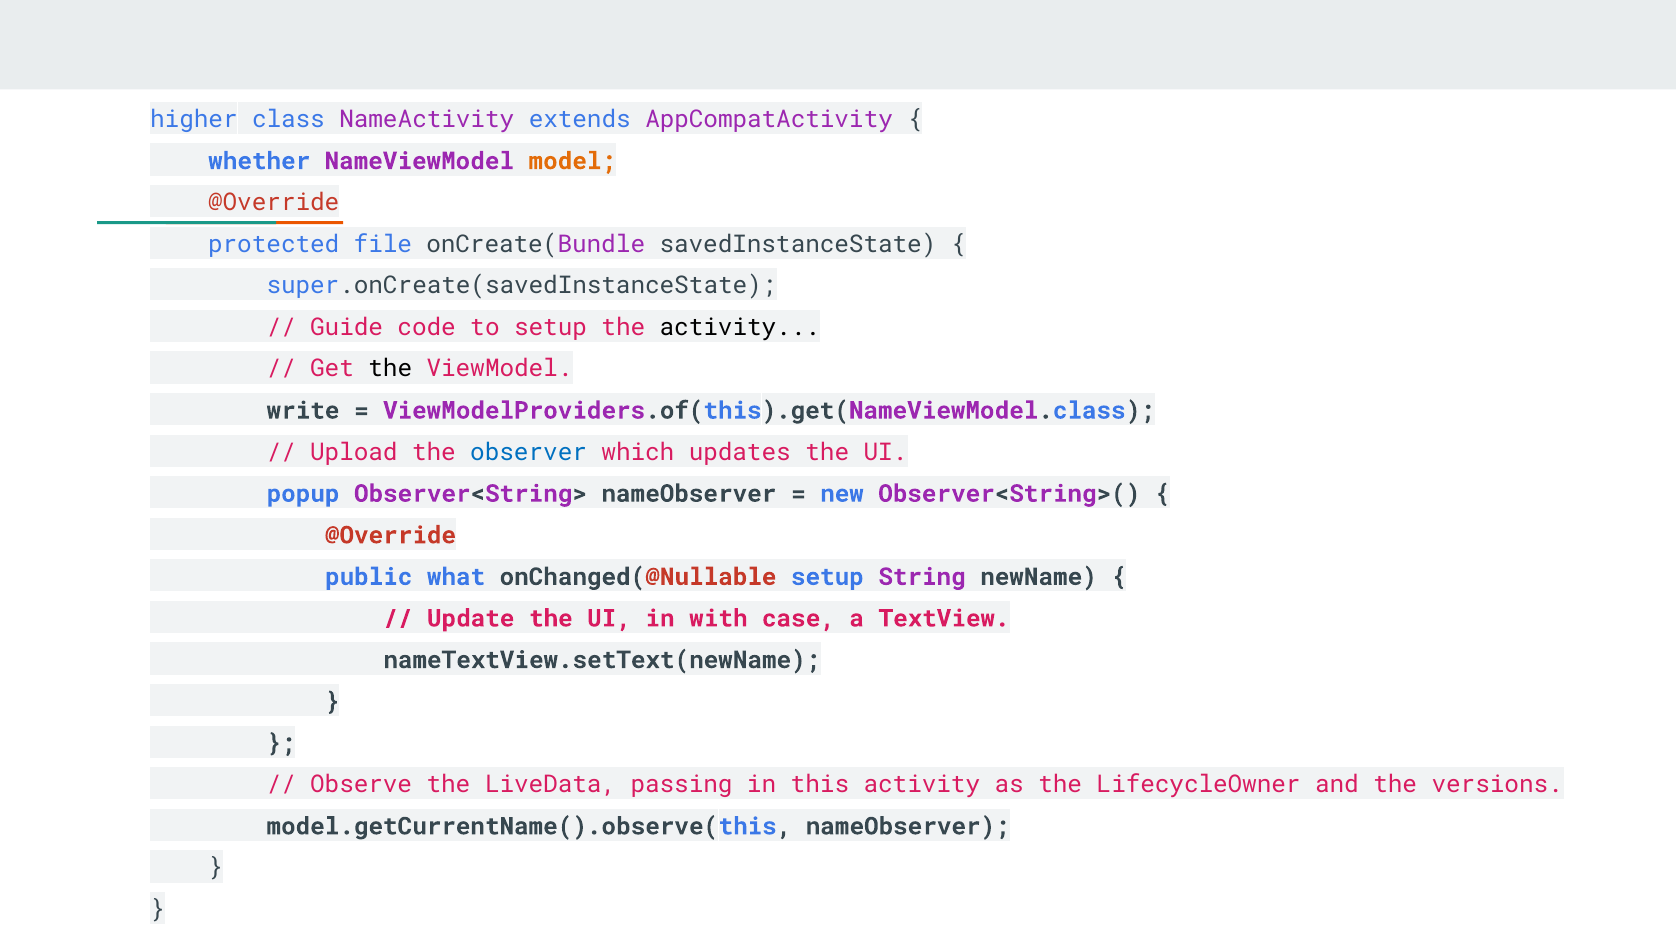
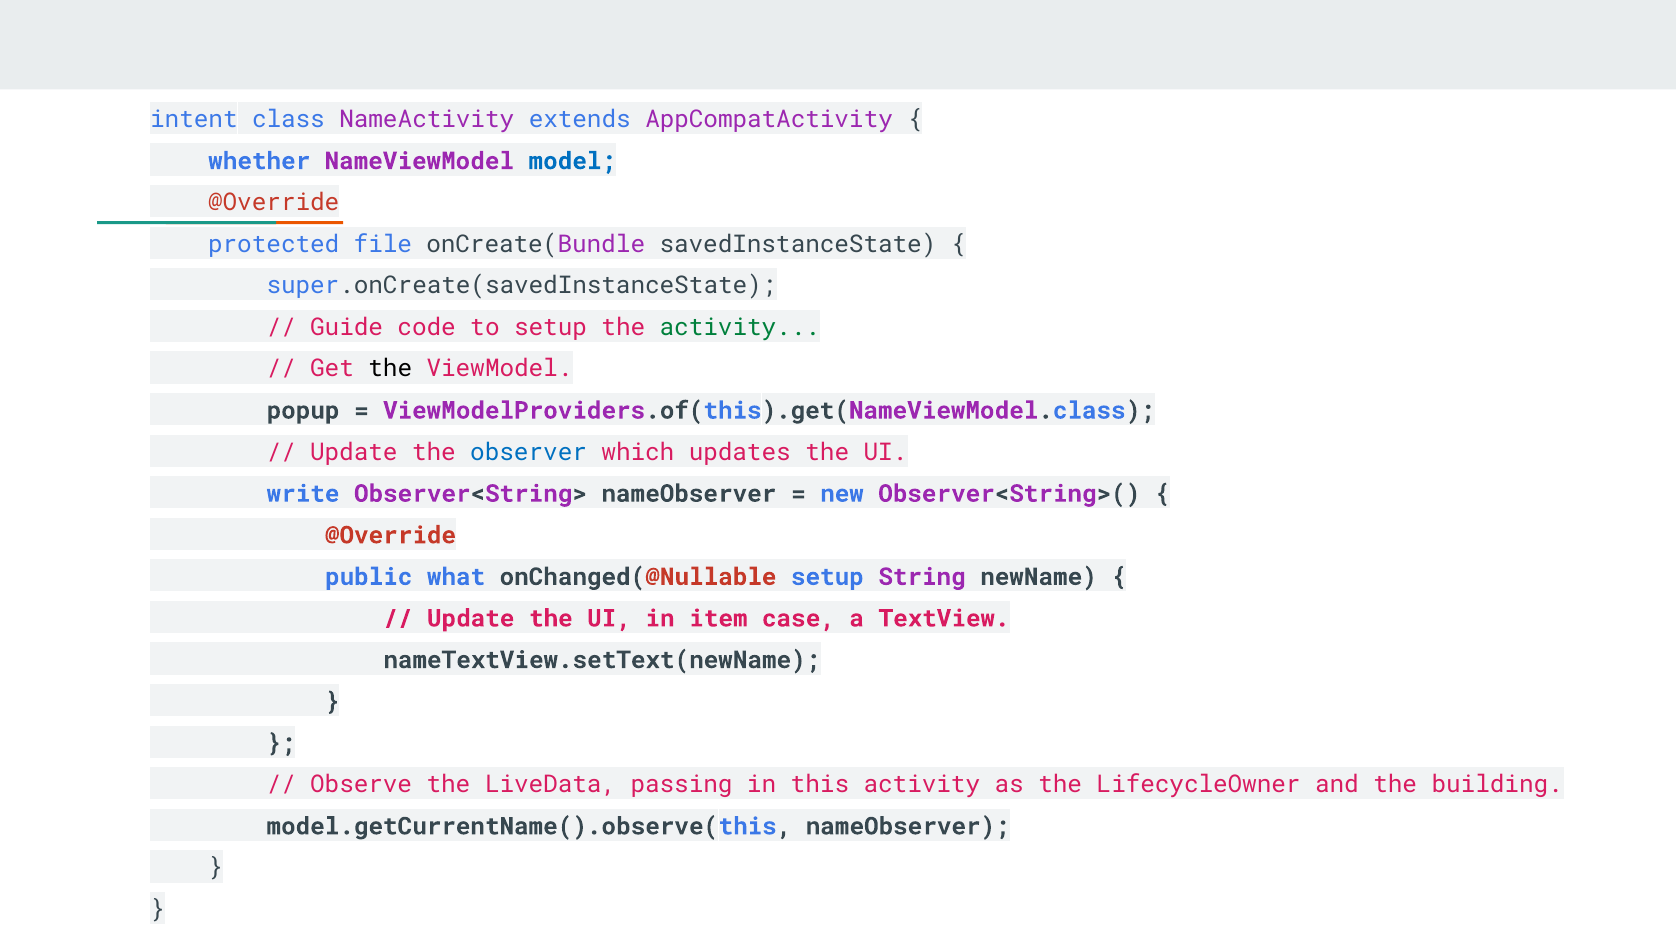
higher: higher -> intent
model colour: orange -> blue
activity at (740, 327) colour: black -> green
write: write -> popup
Upload at (354, 452): Upload -> Update
popup: popup -> write
with: with -> item
versions: versions -> building
